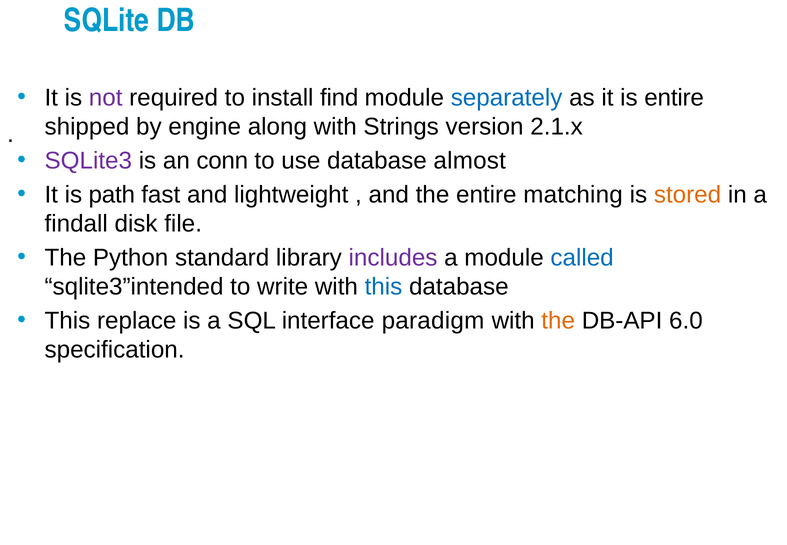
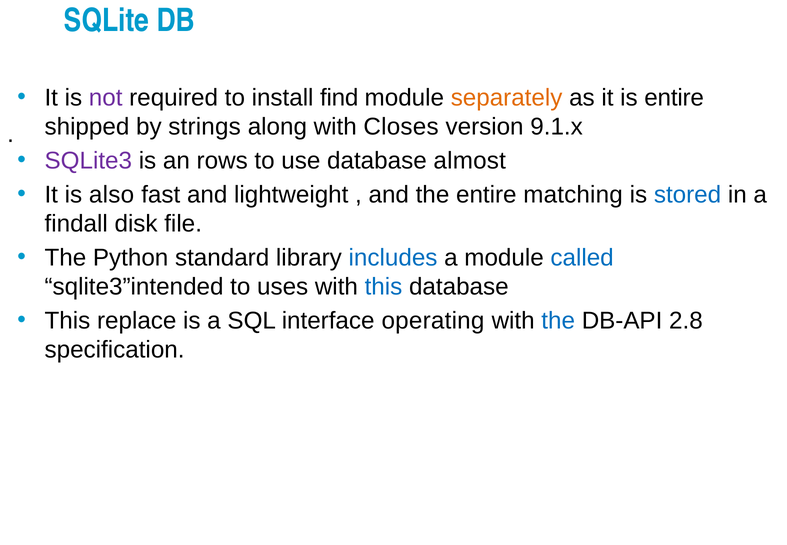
separately colour: blue -> orange
engine: engine -> strings
Strings: Strings -> Closes
2.1.x: 2.1.x -> 9.1.x
conn: conn -> rows
path: path -> also
stored colour: orange -> blue
includes colour: purple -> blue
write: write -> uses
paradigm: paradigm -> operating
the at (558, 320) colour: orange -> blue
6.0: 6.0 -> 2.8
